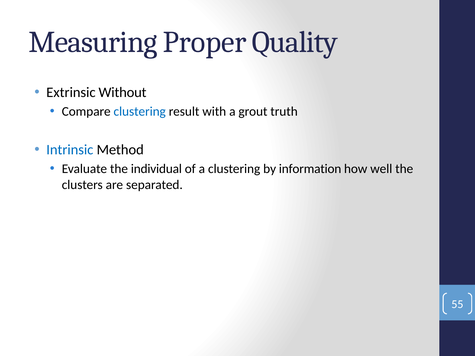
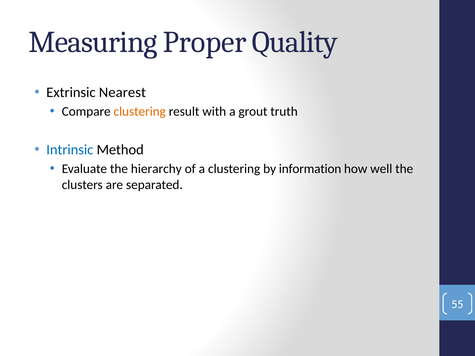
Without: Without -> Nearest
clustering at (140, 112) colour: blue -> orange
individual: individual -> hierarchy
